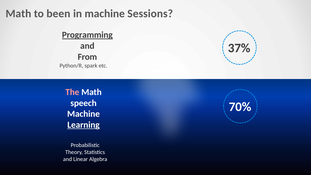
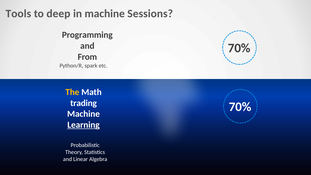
Math at (18, 14): Math -> Tools
been: been -> deep
Programming underline: present -> none
37% at (239, 48): 37% -> 70%
The colour: pink -> yellow
speech: speech -> trading
